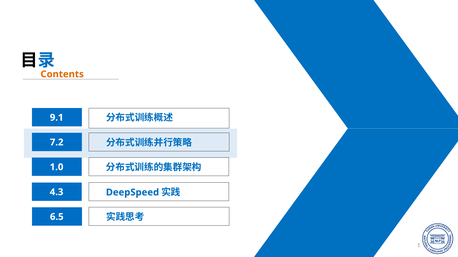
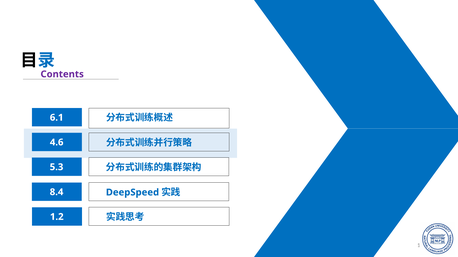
Contents colour: orange -> purple
9.1: 9.1 -> 6.1
7.2: 7.2 -> 4.6
1.0: 1.0 -> 5.3
4.3: 4.3 -> 8.4
6.5: 6.5 -> 1.2
